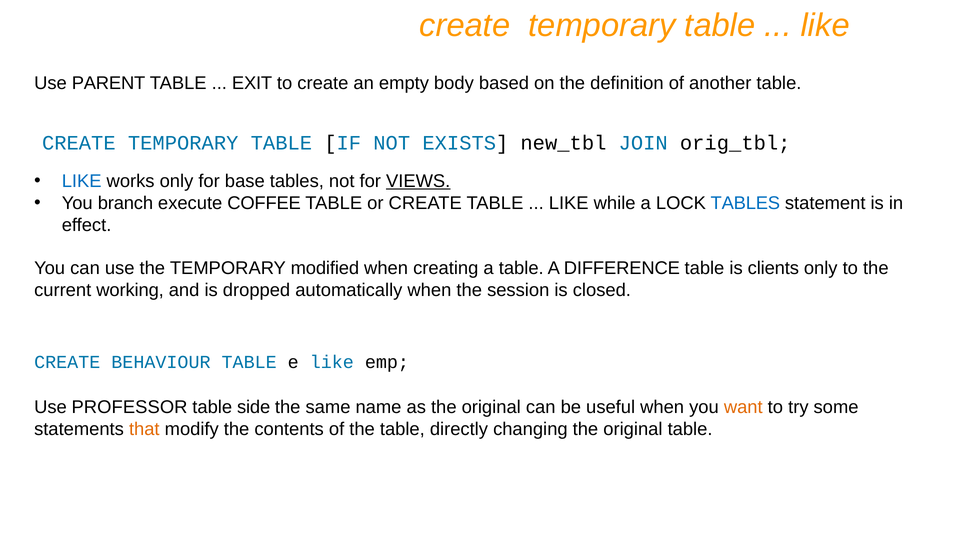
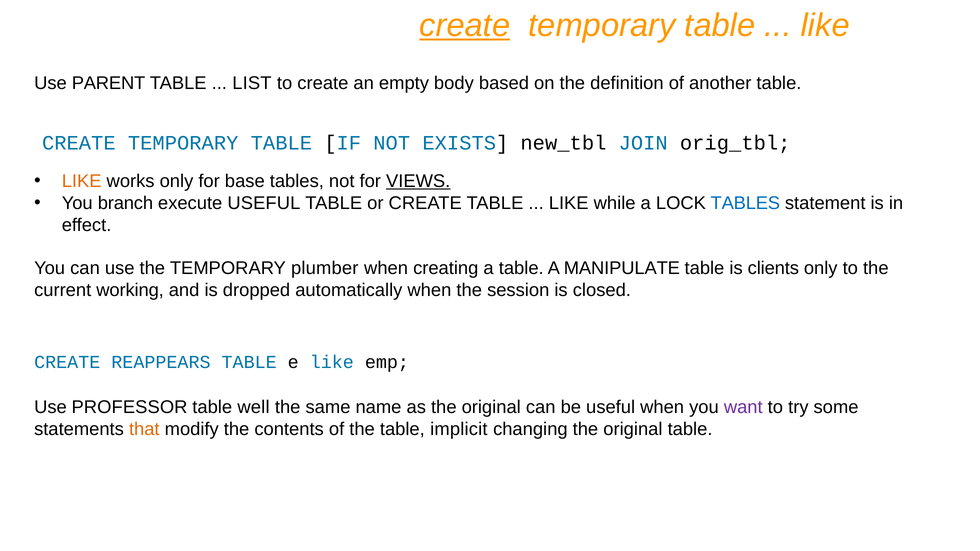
create at (465, 26) underline: none -> present
EXIT: EXIT -> LIST
LIKE at (82, 181) colour: blue -> orange
execute COFFEE: COFFEE -> USEFUL
modified: modified -> plumber
DIFFERENCE: DIFFERENCE -> MANIPULATE
BEHAVIOUR: BEHAVIOUR -> REAPPEARS
side: side -> well
want colour: orange -> purple
directly: directly -> implicit
